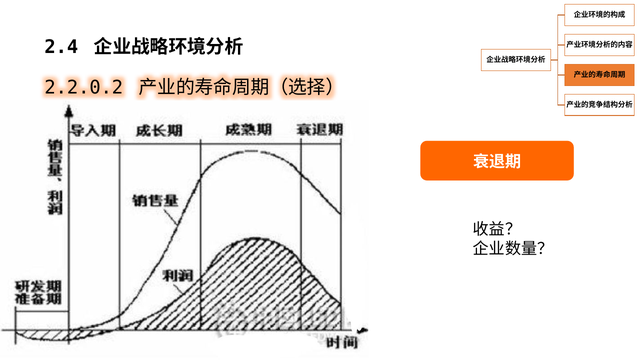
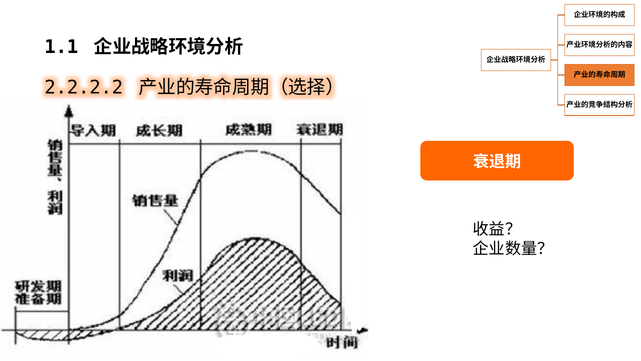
2.4: 2.4 -> 1.1
2.2.0.2: 2.2.0.2 -> 2.2.2.2
